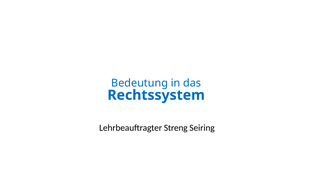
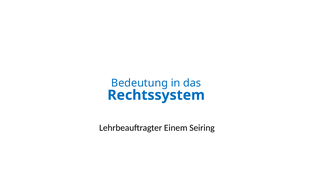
Streng: Streng -> Einem
